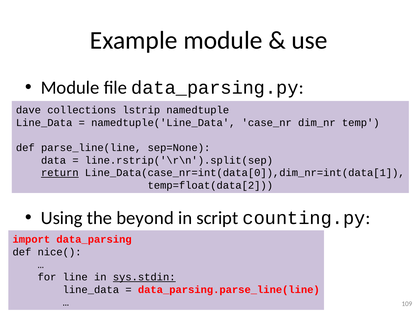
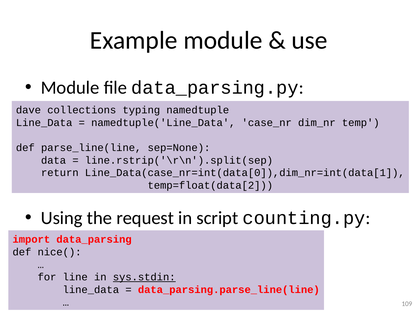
lstrip: lstrip -> typing
return underline: present -> none
beyond: beyond -> request
